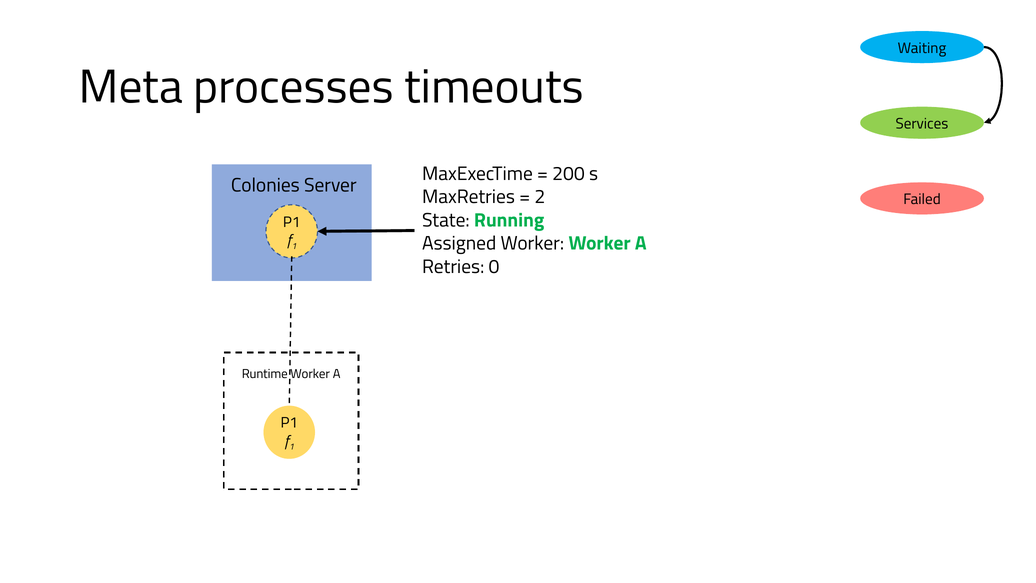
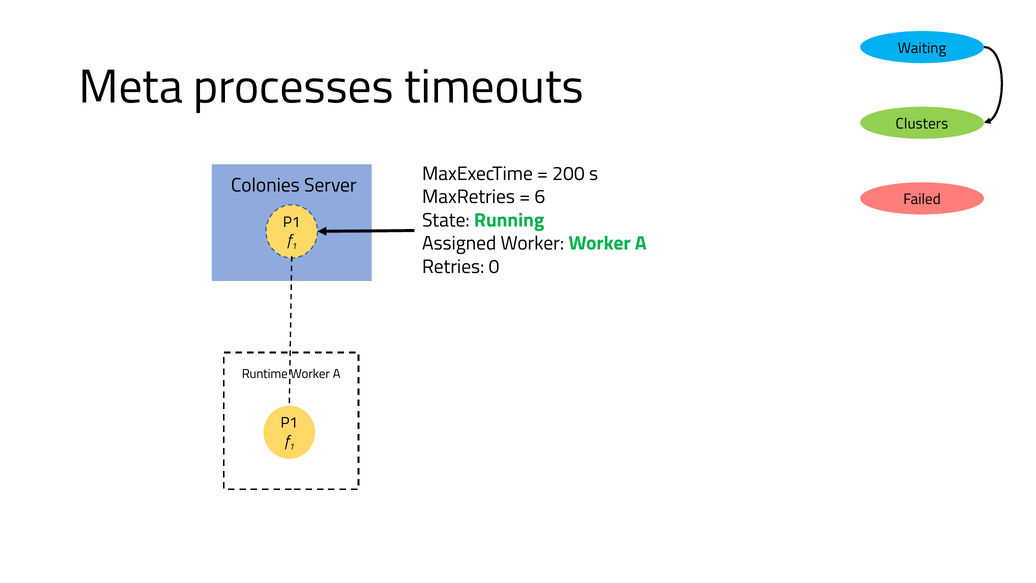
Services: Services -> Clusters
2: 2 -> 6
